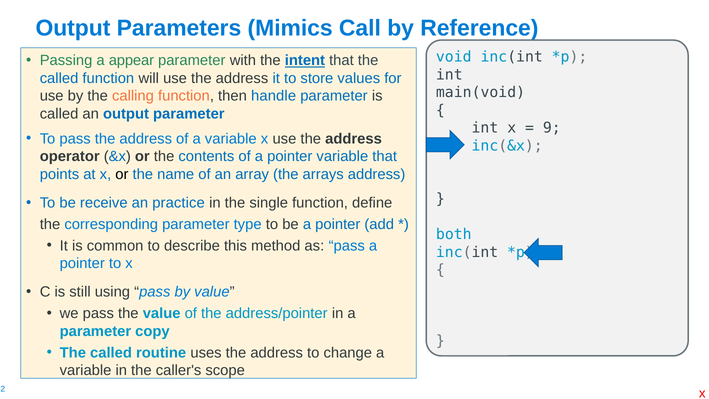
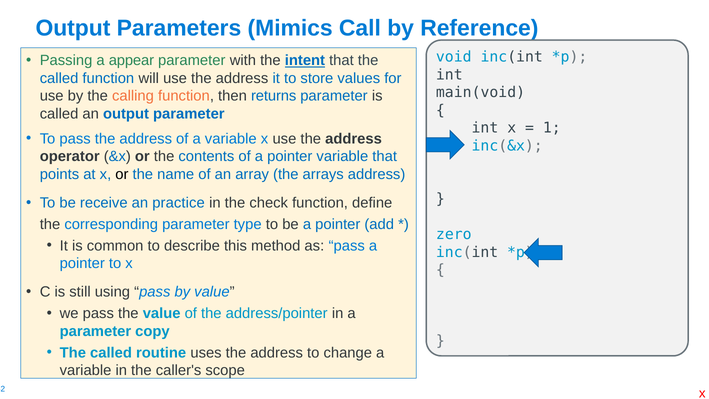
handle: handle -> returns
9: 9 -> 1
single: single -> check
both: both -> zero
